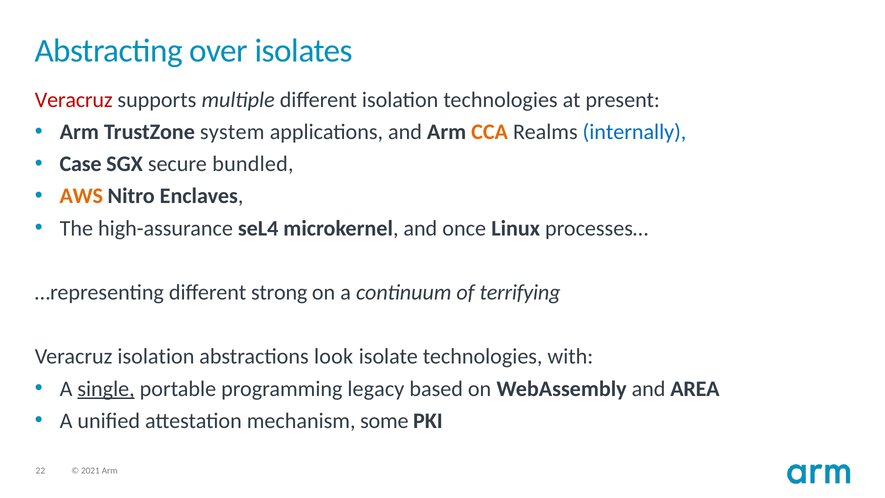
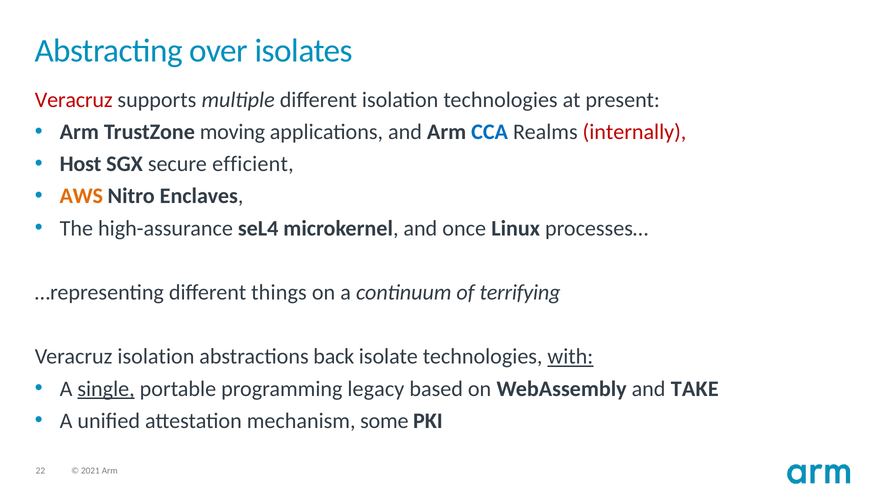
system: system -> moving
CCA colour: orange -> blue
internally colour: blue -> red
Case: Case -> Host
bundled: bundled -> efficient
strong: strong -> things
look: look -> back
with underline: none -> present
AREA: AREA -> TAKE
